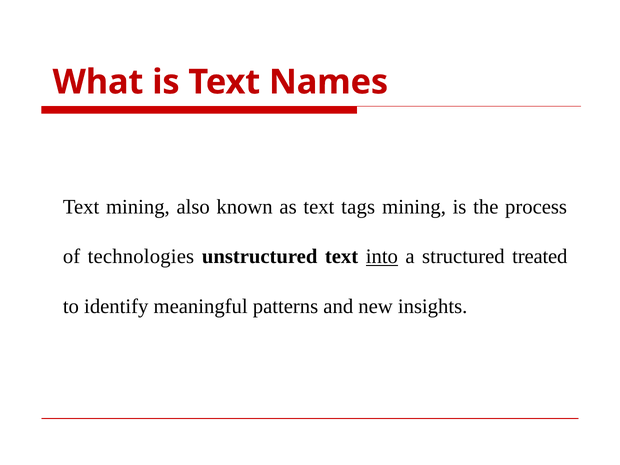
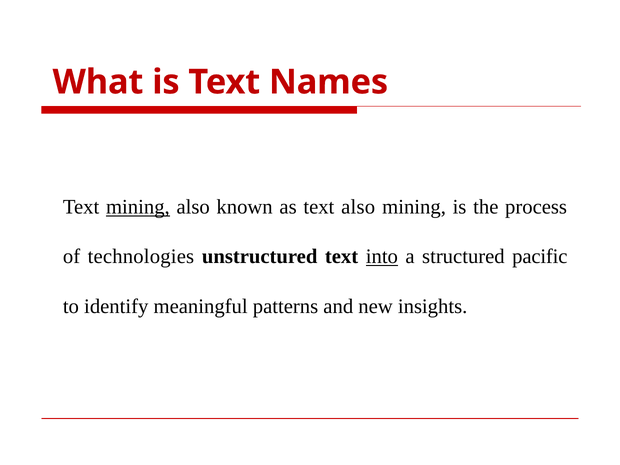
mining at (138, 207) underline: none -> present
text tags: tags -> also
treated: treated -> pacific
